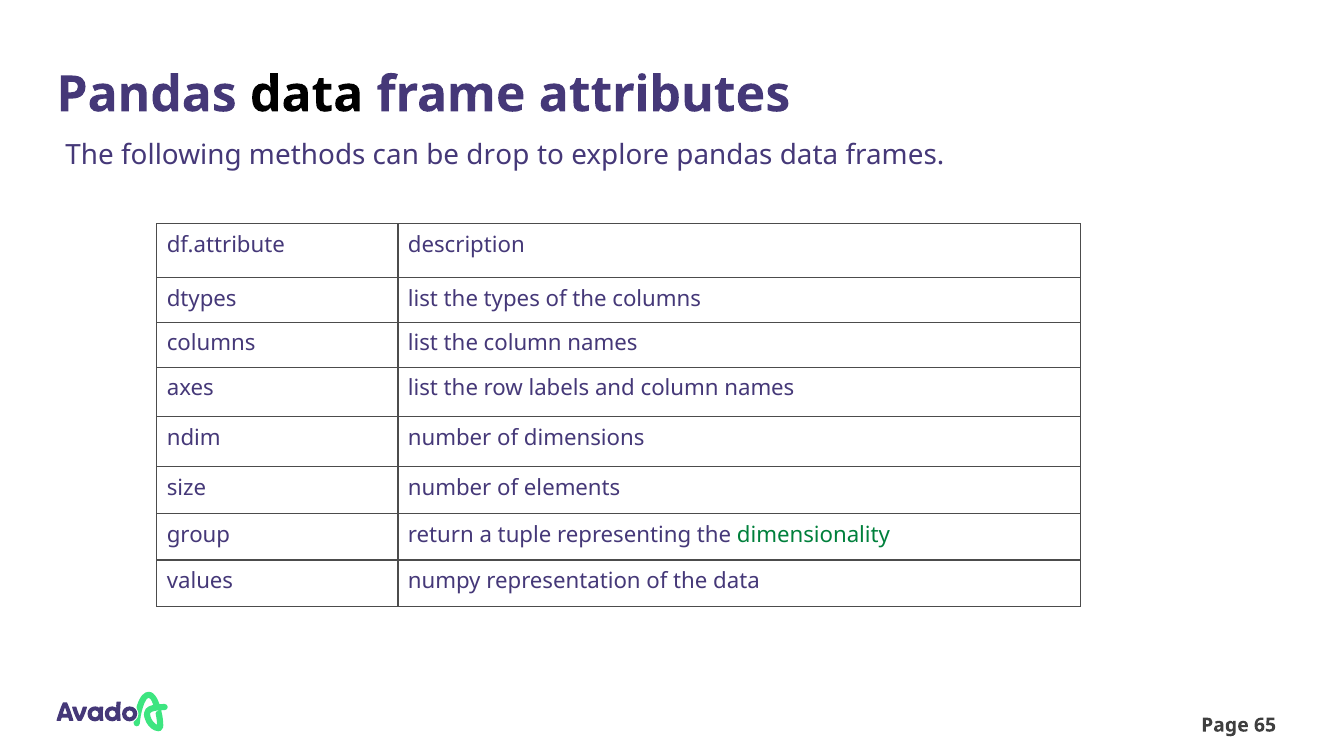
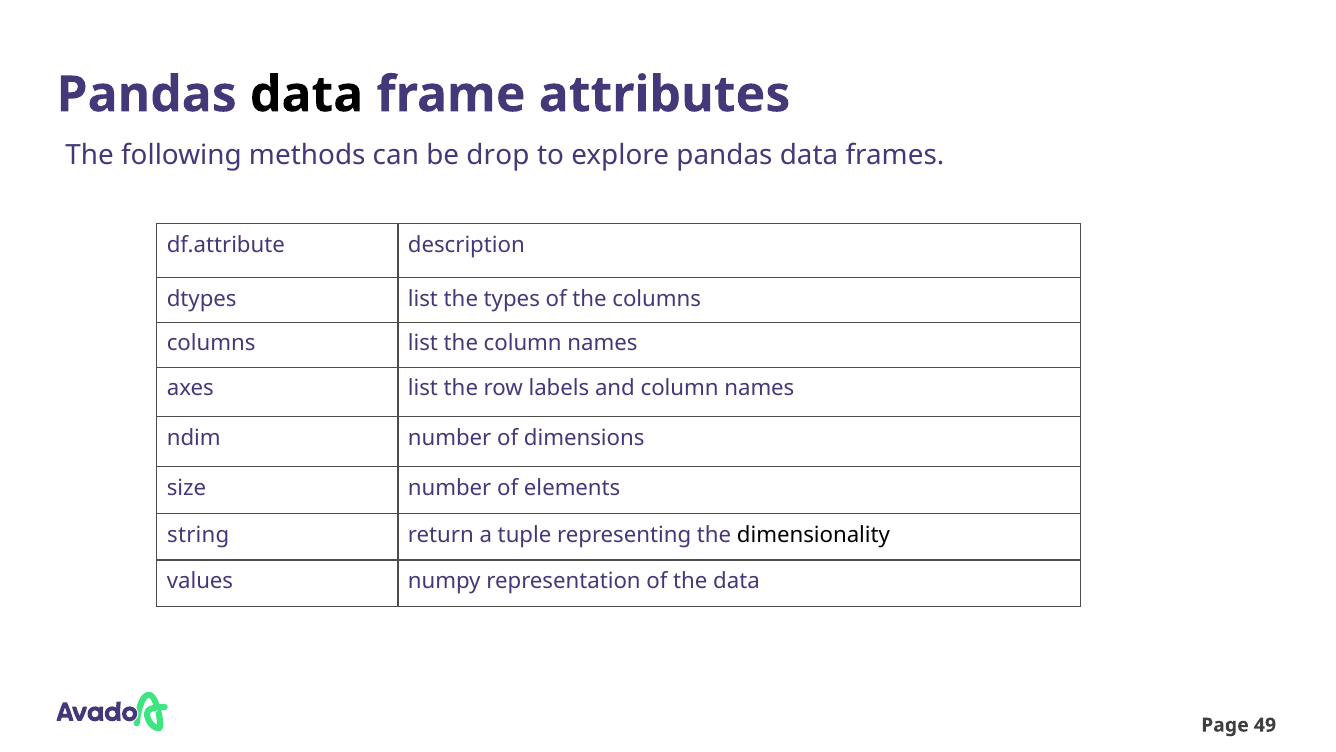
group: group -> string
dimensionality colour: green -> black
65: 65 -> 49
